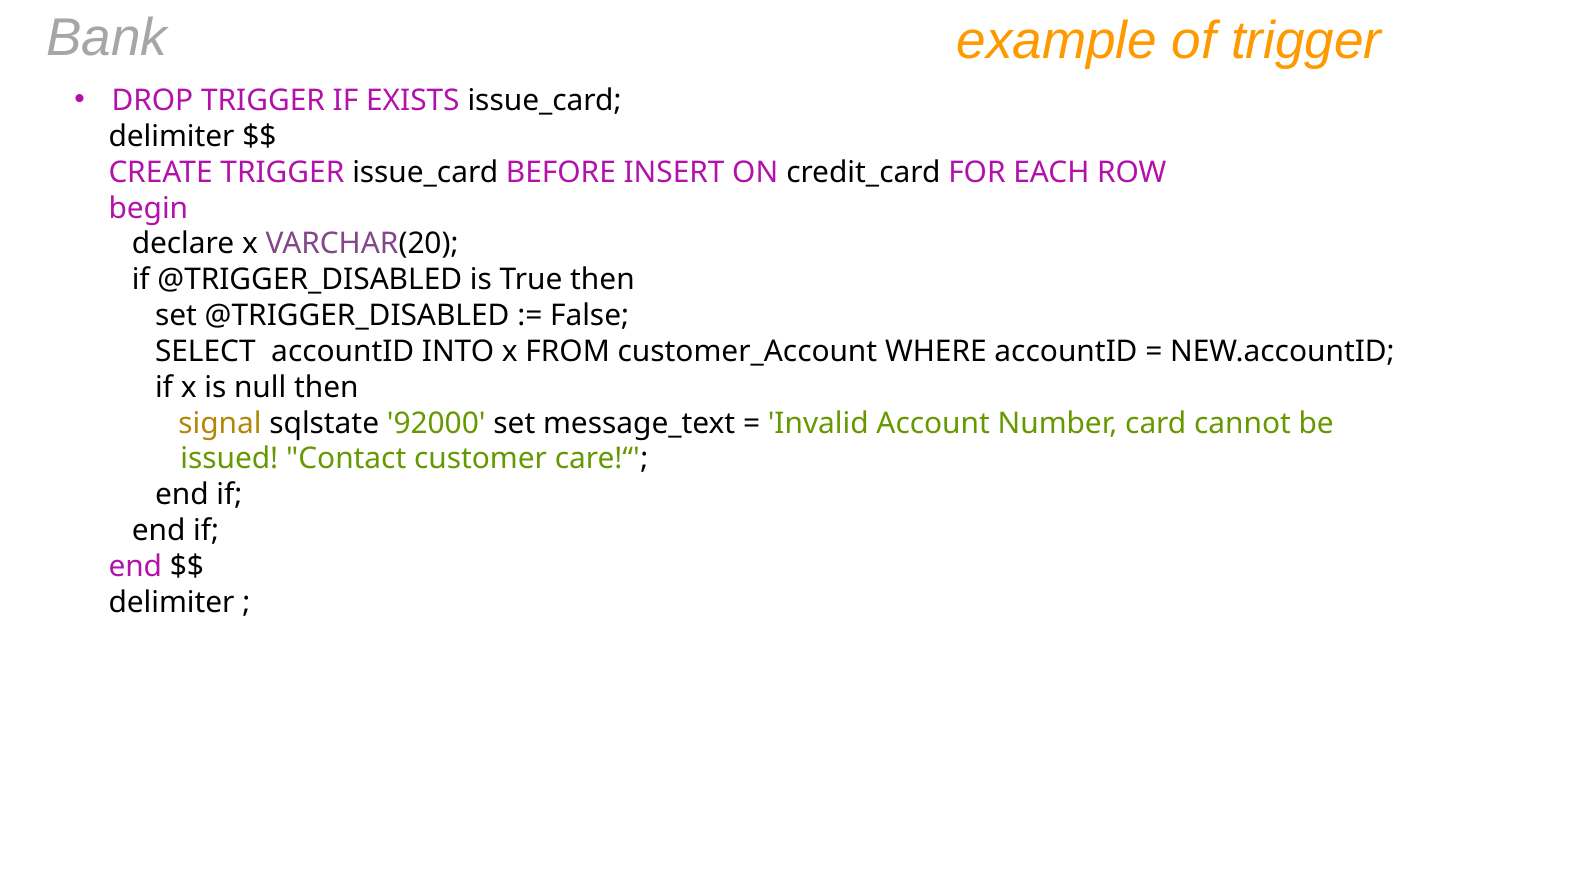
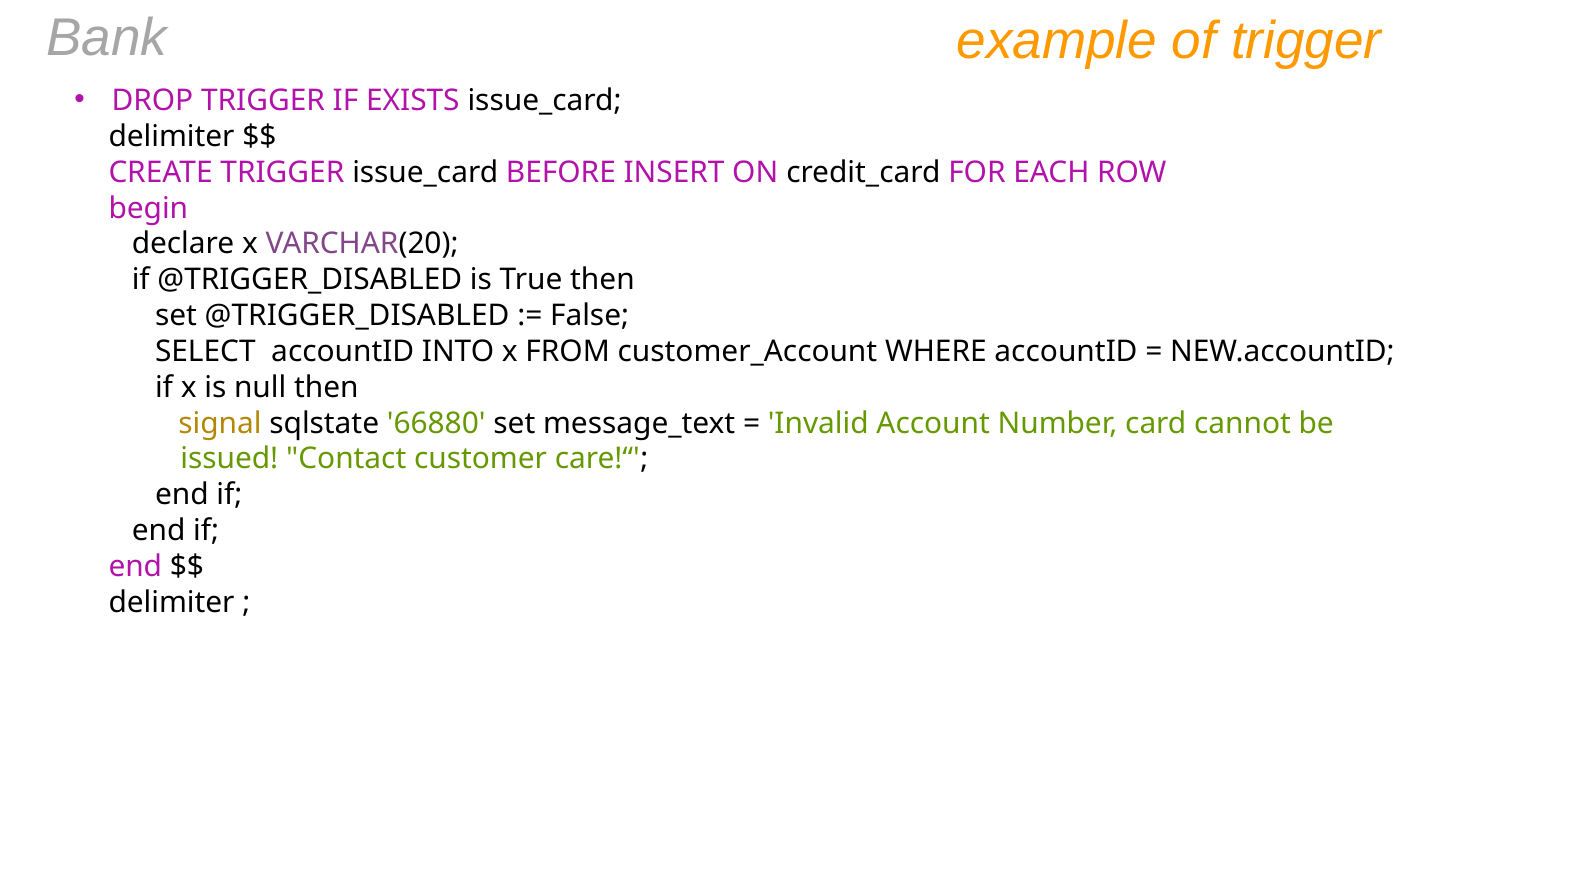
92000: 92000 -> 66880
